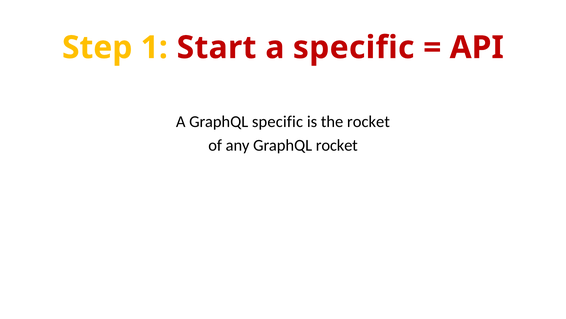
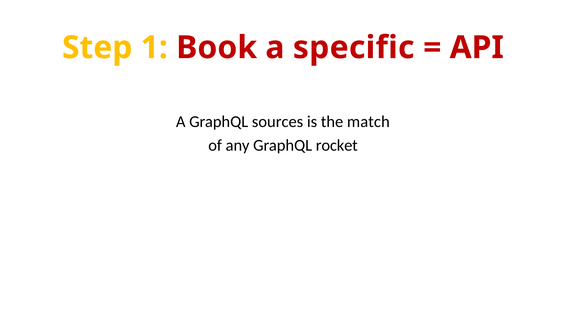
Start: Start -> Book
GraphQL specific: specific -> sources
the rocket: rocket -> match
